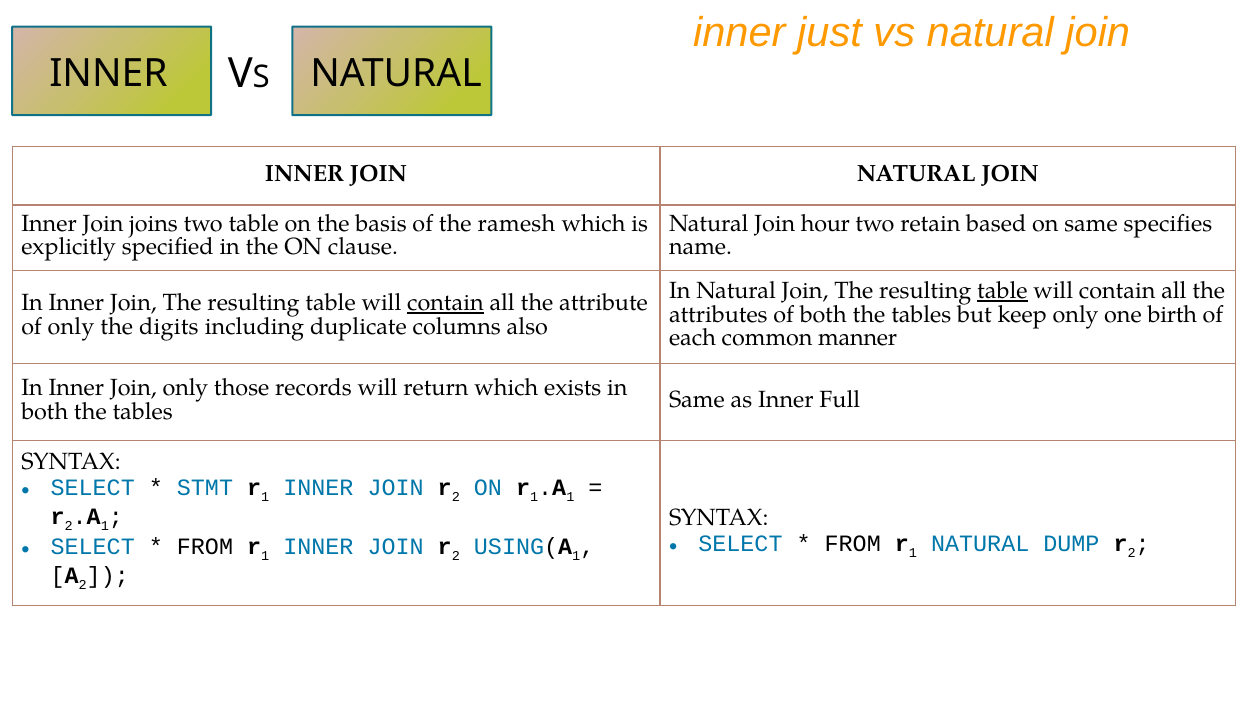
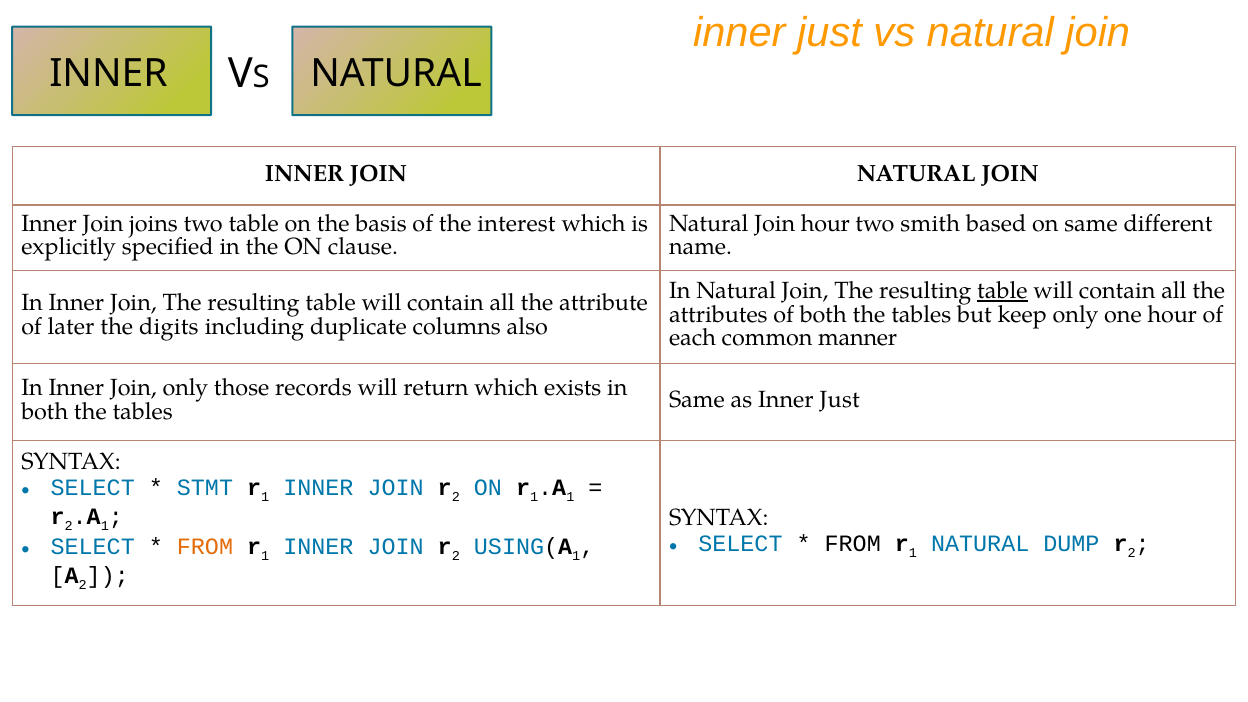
ramesh: ramesh -> interest
retain: retain -> smith
specifies: specifies -> different
contain at (445, 303) underline: present -> none
one birth: birth -> hour
of only: only -> later
as Inner Full: Full -> Just
FROM at (205, 547) colour: black -> orange
